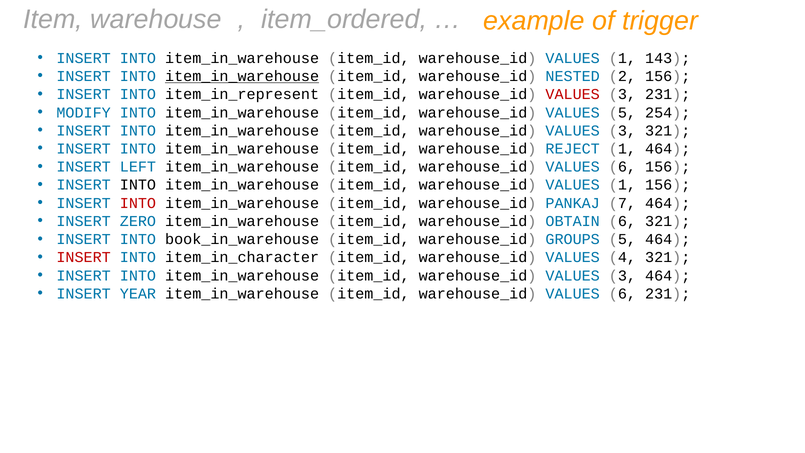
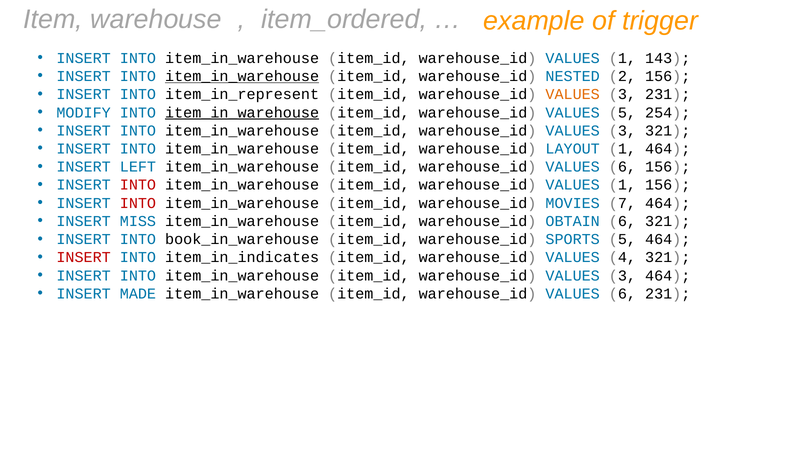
VALUES at (573, 94) colour: red -> orange
item_in_warehouse at (242, 112) underline: none -> present
REJECT: REJECT -> LAYOUT
INTO at (138, 185) colour: black -> red
PANKAJ: PANKAJ -> MOVIES
ZERO: ZERO -> MISS
GROUPS: GROUPS -> SPORTS
item_in_character: item_in_character -> item_in_indicates
YEAR: YEAR -> MADE
